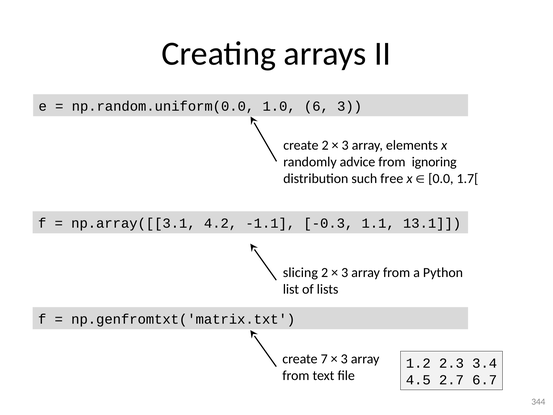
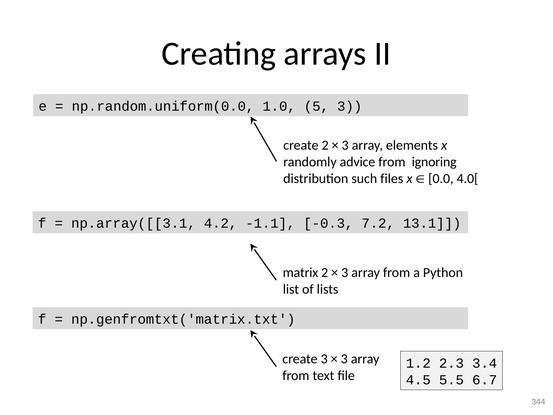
6: 6 -> 5
free: free -> files
1.7[: 1.7[ -> 4.0[
1.1: 1.1 -> 7.2
slicing: slicing -> matrix
create 7: 7 -> 3
2.7: 2.7 -> 5.5
